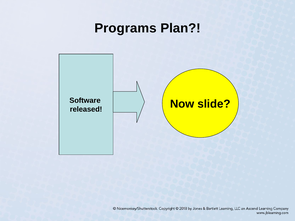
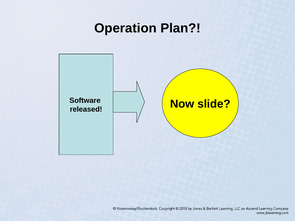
Programs: Programs -> Operation
